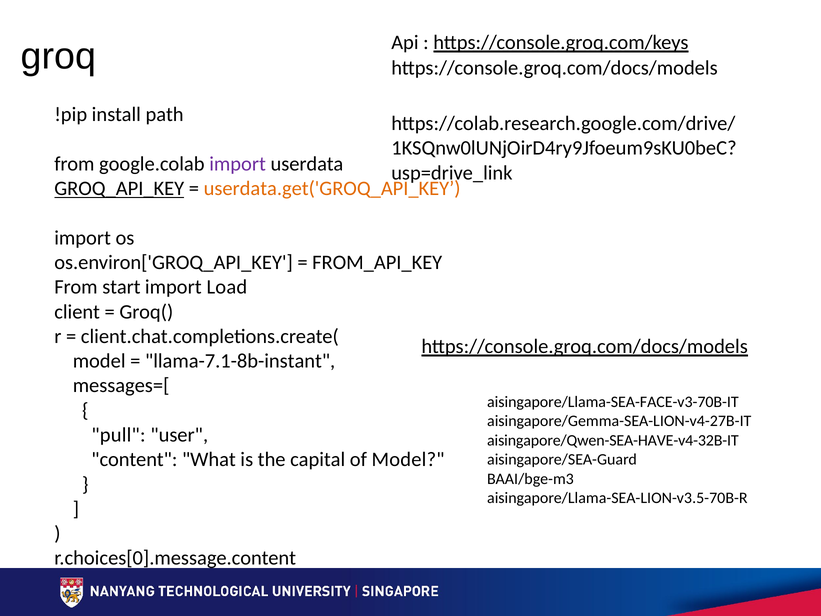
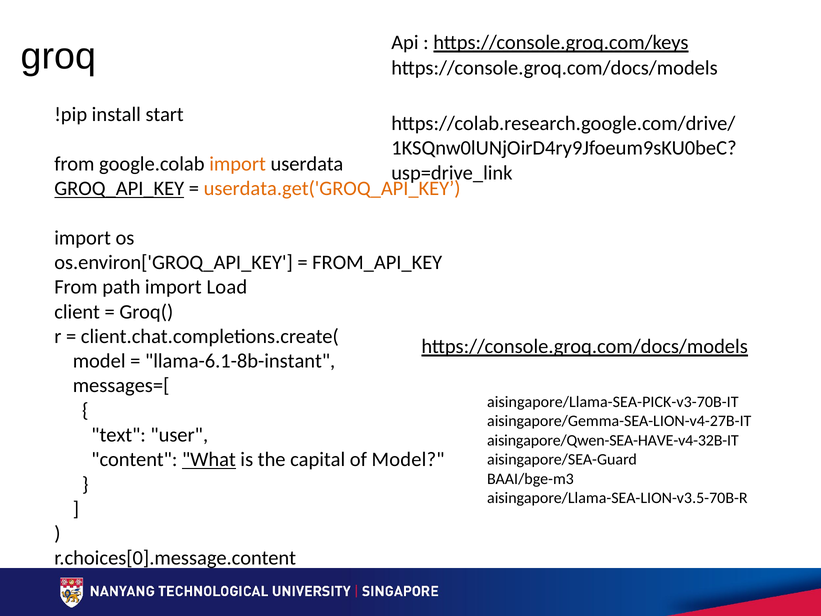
path: path -> start
import at (238, 164) colour: purple -> orange
start: start -> path
llama-7.1-8b-instant: llama-7.1-8b-instant -> llama-6.1-8b-instant
aisingapore/Llama-SEA-FACE-v3-70B-IT: aisingapore/Llama-SEA-FACE-v3-70B-IT -> aisingapore/Llama-SEA-PICK-v3-70B-IT
pull: pull -> text
What underline: none -> present
